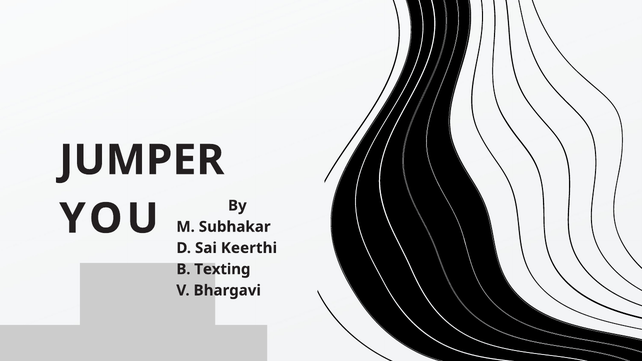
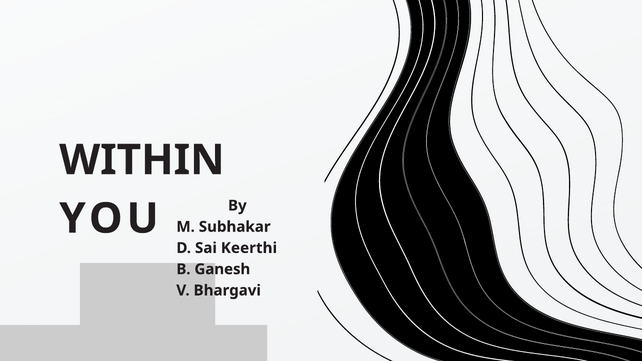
JUMPER: JUMPER -> WITHIN
Texting: Texting -> Ganesh
